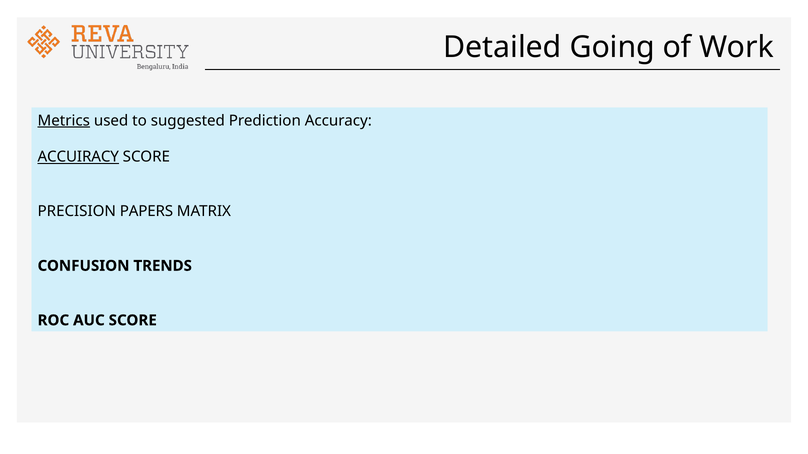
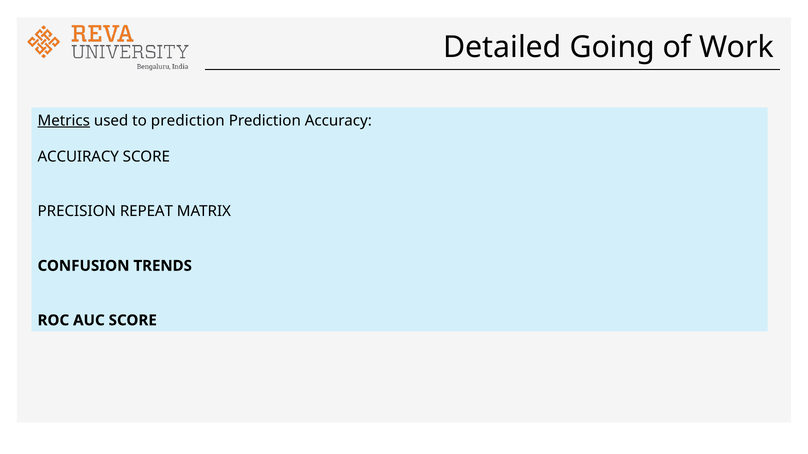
to suggested: suggested -> prediction
ACCUIRACY underline: present -> none
PAPERS: PAPERS -> REPEAT
